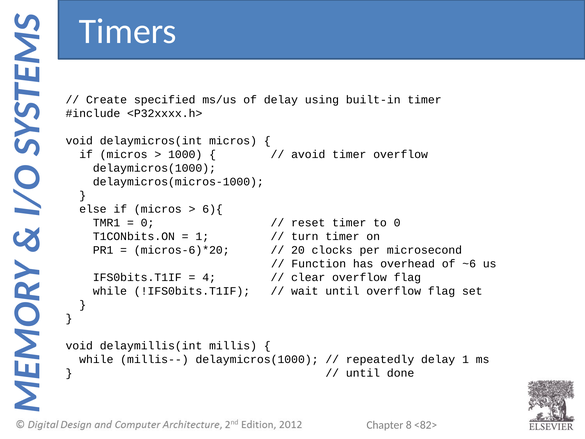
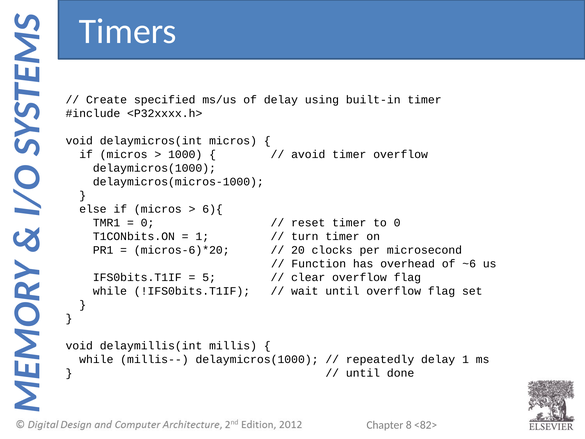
4: 4 -> 5
